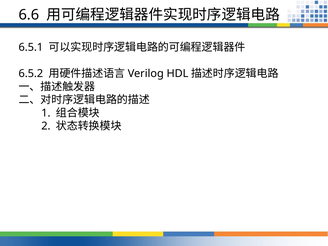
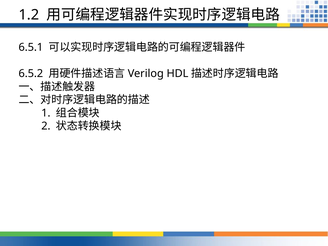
6.6: 6.6 -> 1.2
